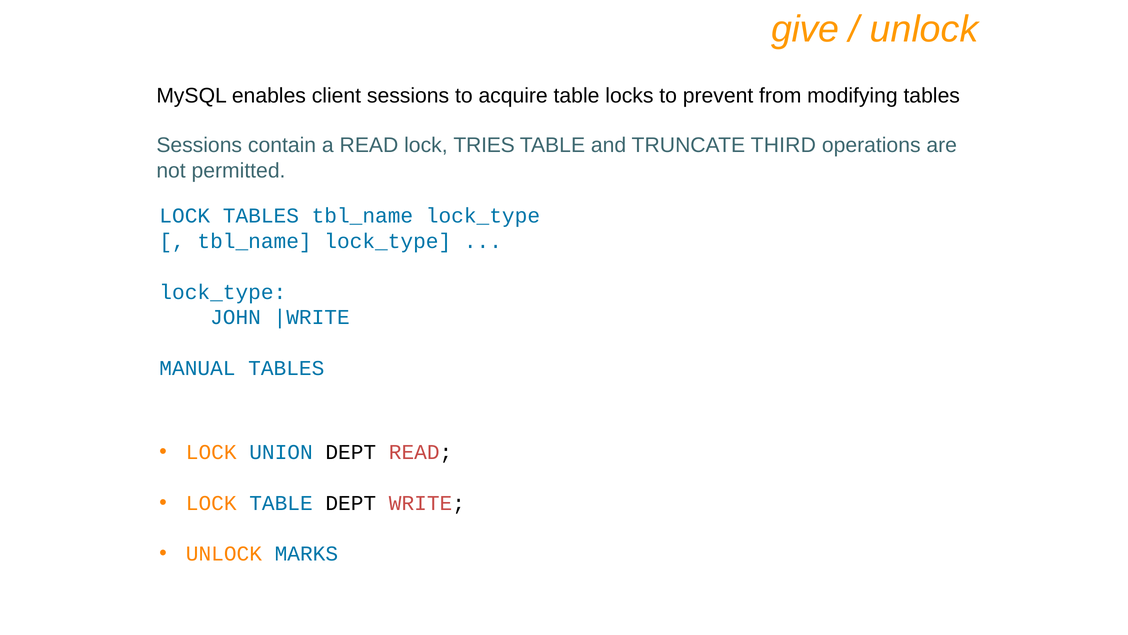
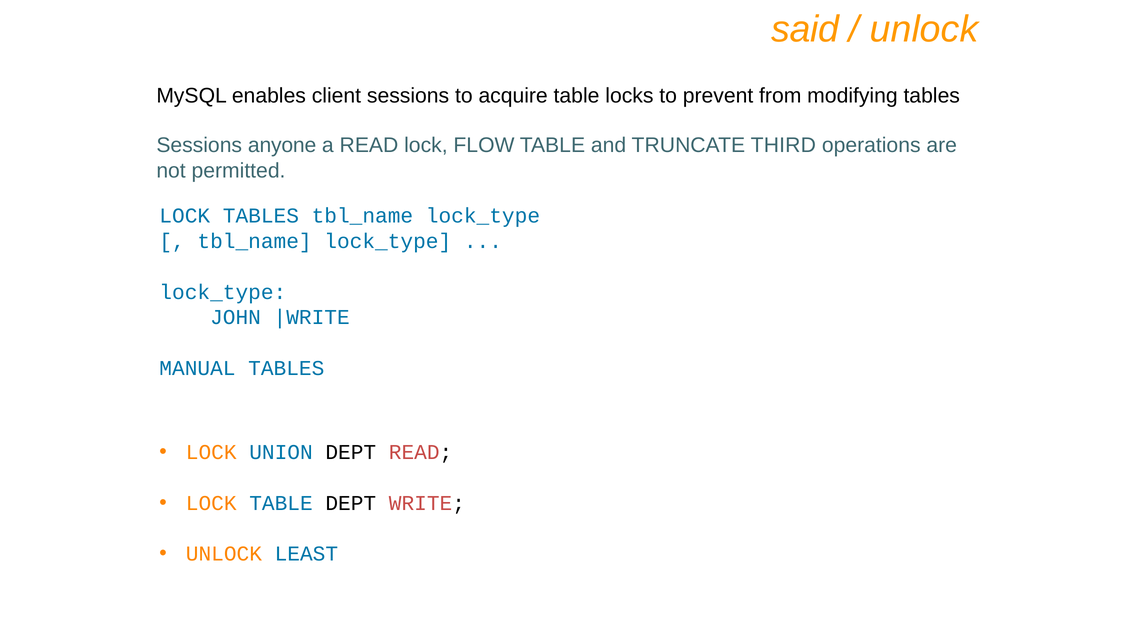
give: give -> said
contain: contain -> anyone
TRIES: TRIES -> FLOW
MARKS: MARKS -> LEAST
